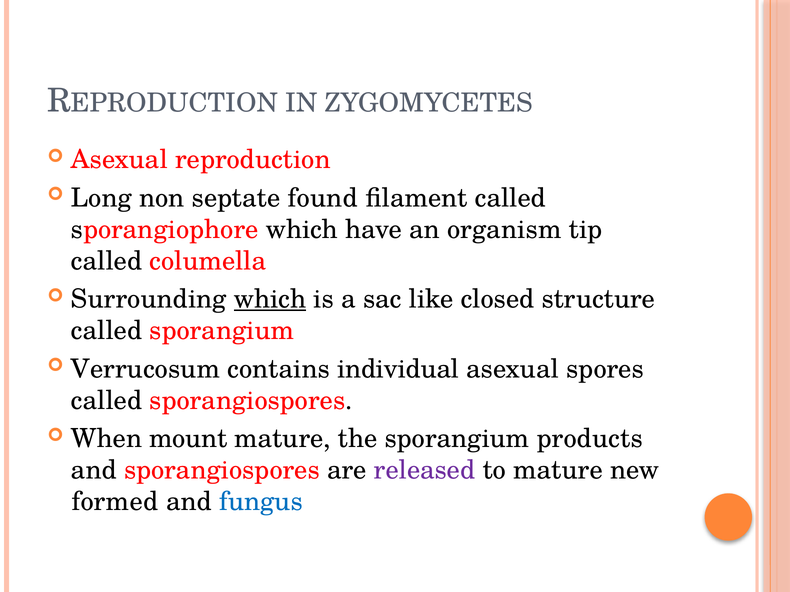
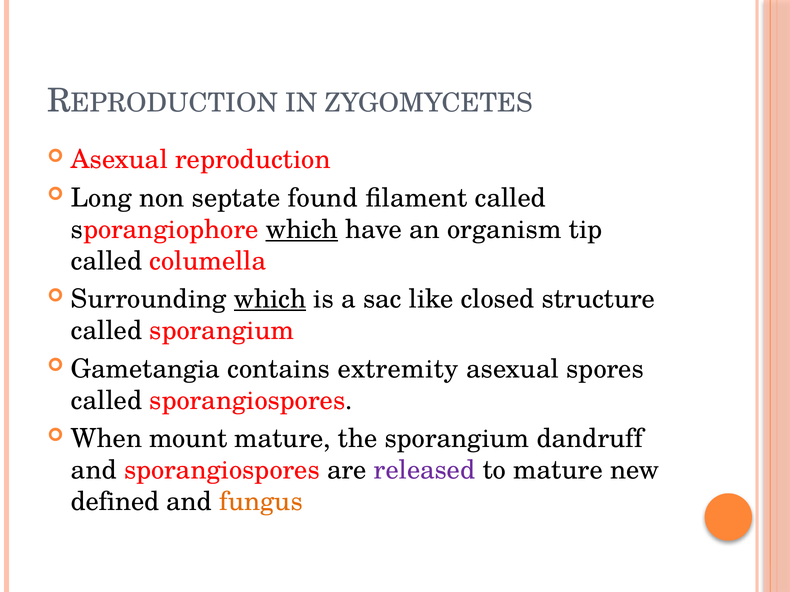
which at (302, 230) underline: none -> present
Verrucosum: Verrucosum -> Gametangia
individual: individual -> extremity
products: products -> dandruff
formed: formed -> defined
fungus colour: blue -> orange
